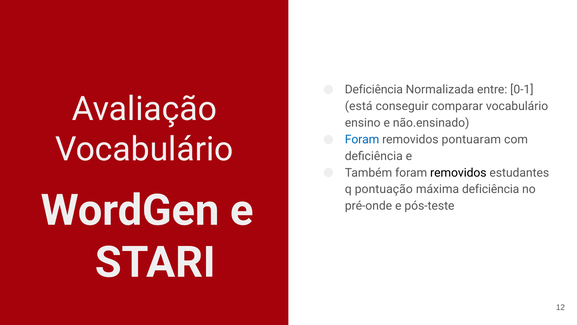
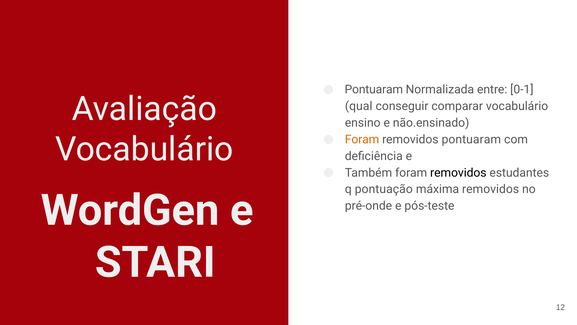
Deficiência at (374, 90): Deficiência -> Pontuaram
está: está -> qual
Foram at (362, 139) colour: blue -> orange
máxima deficiência: deficiência -> removidos
